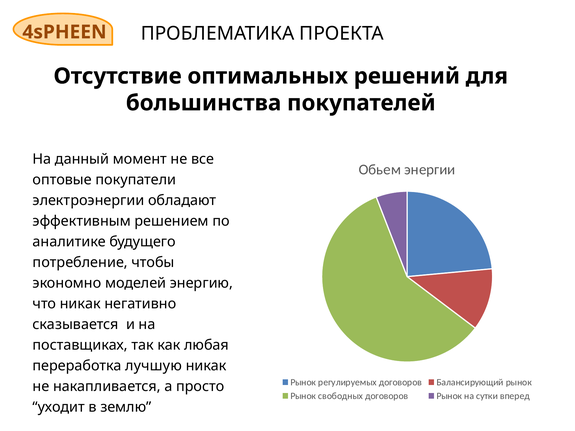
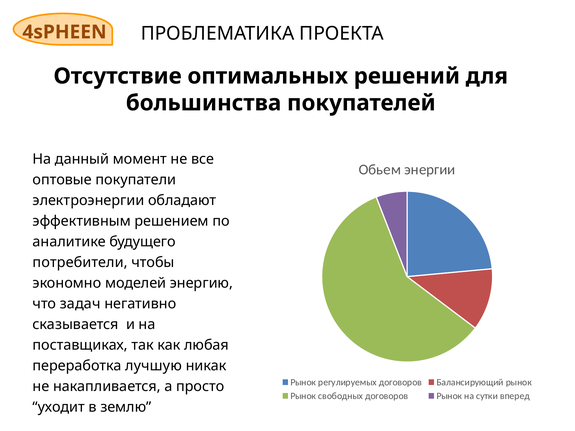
потребление: потребление -> потребители
что никак: никак -> задач
